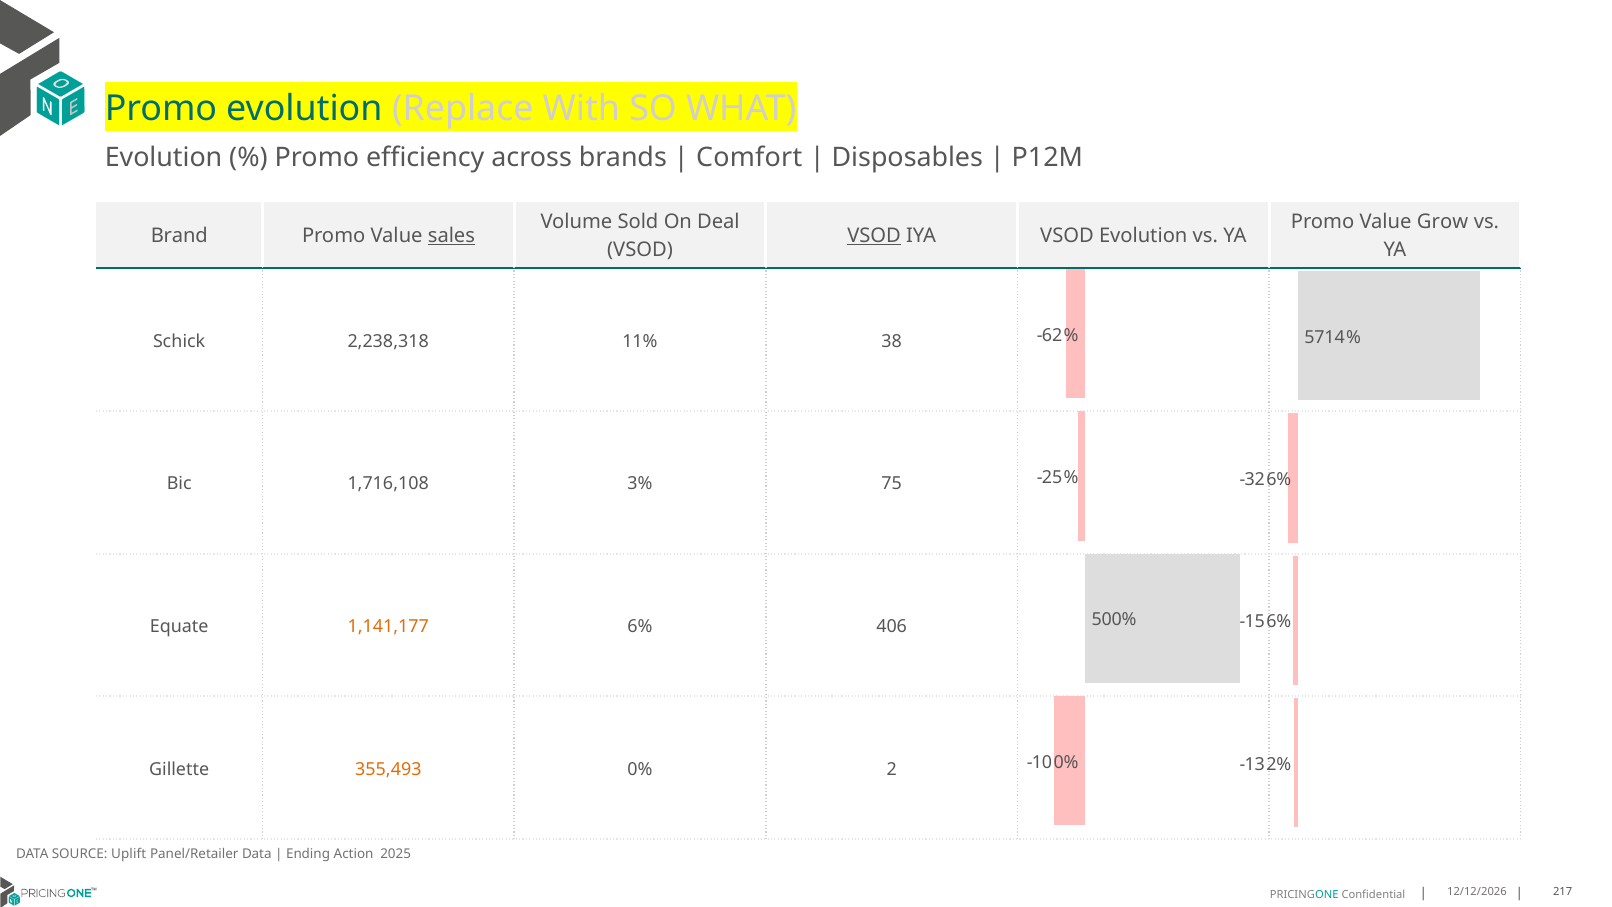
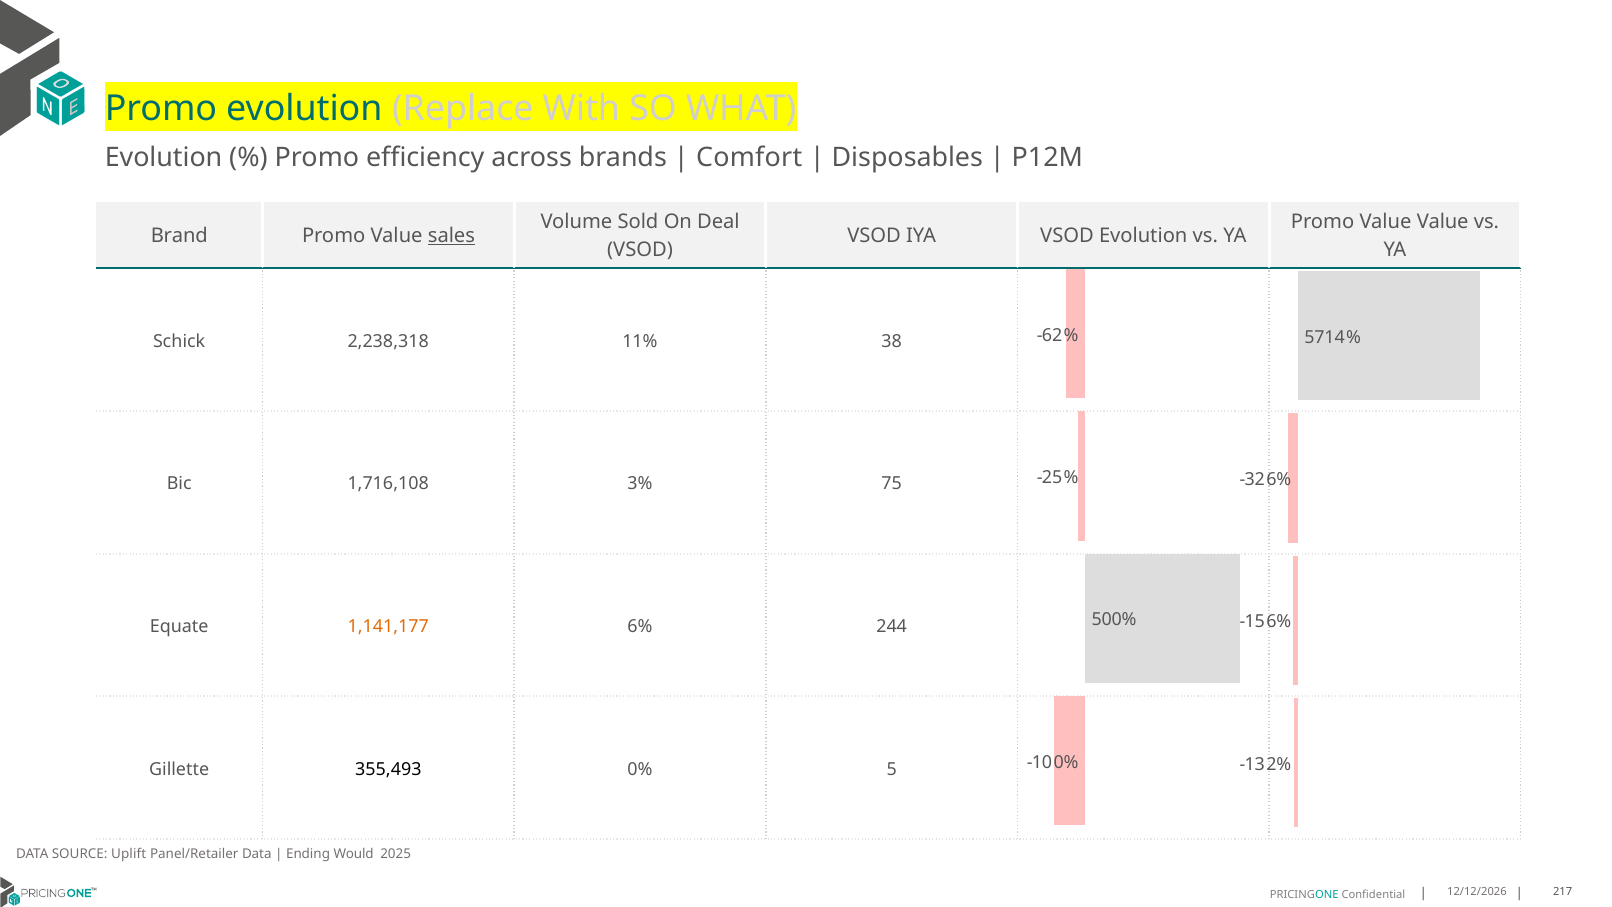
Value Grow: Grow -> Value
VSOD at (874, 236) underline: present -> none
406: 406 -> 244
355,493 colour: orange -> black
2: 2 -> 5
Action: Action -> Would
